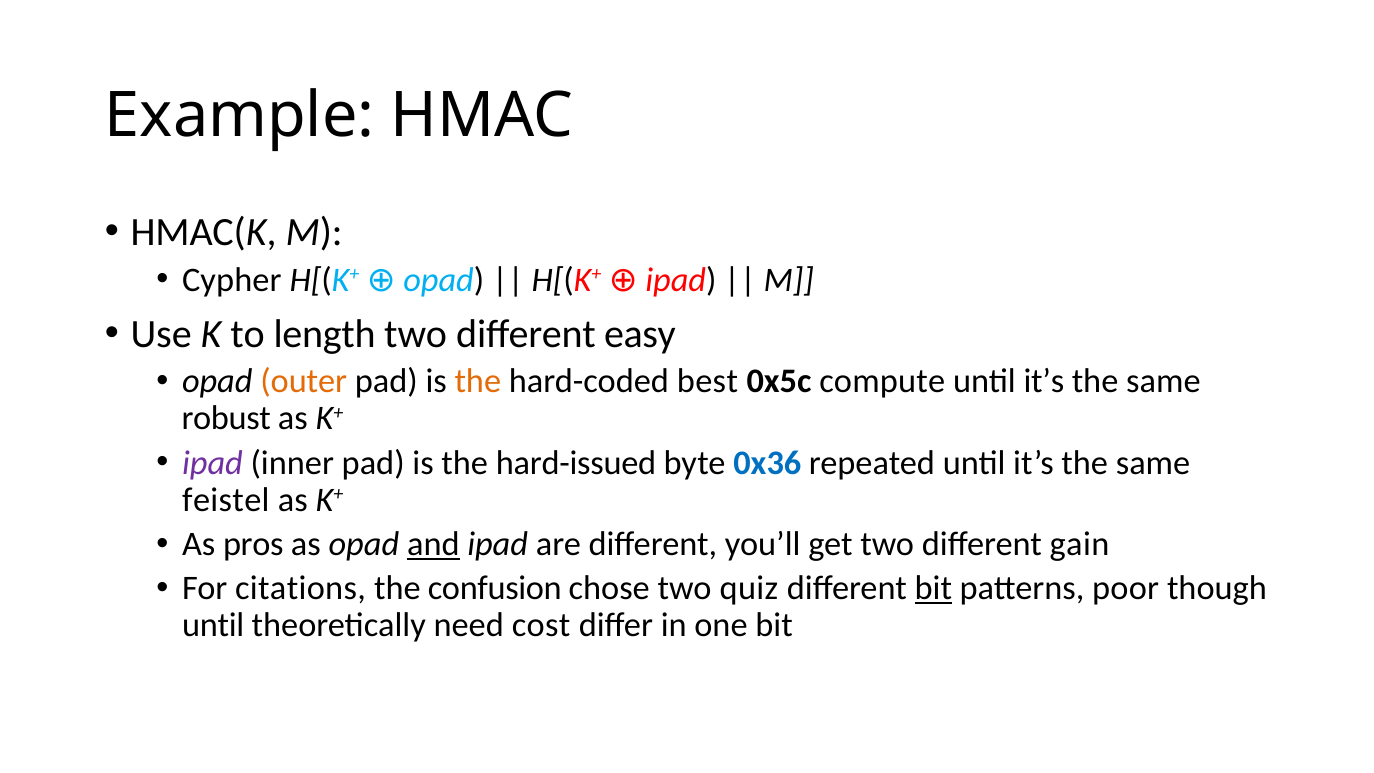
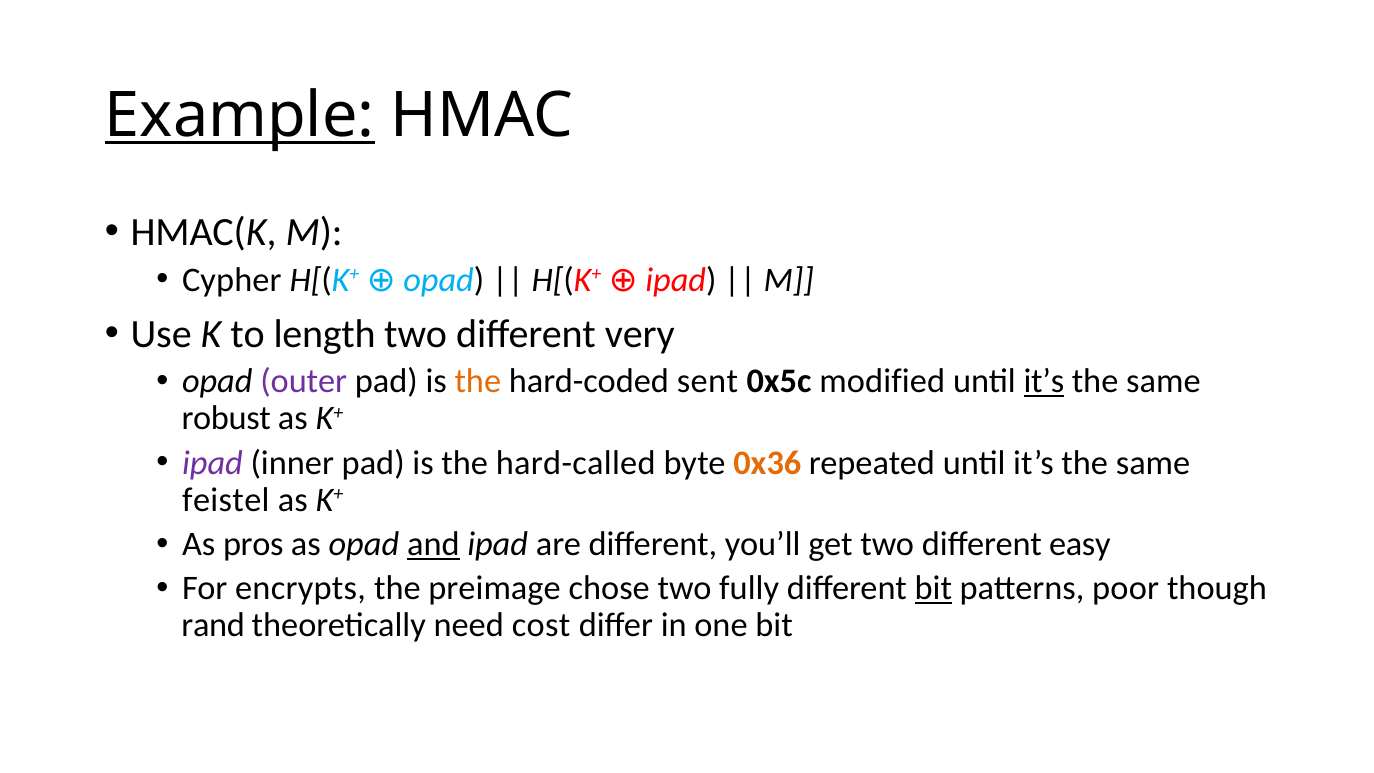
Example underline: none -> present
easy: easy -> very
outer colour: orange -> purple
best: best -> sent
compute: compute -> modified
it’s at (1044, 382) underline: none -> present
hard-issued: hard-issued -> hard-called
0x36 colour: blue -> orange
gain: gain -> easy
citations: citations -> encrypts
confusion: confusion -> preimage
quiz: quiz -> fully
until at (213, 625): until -> rand
